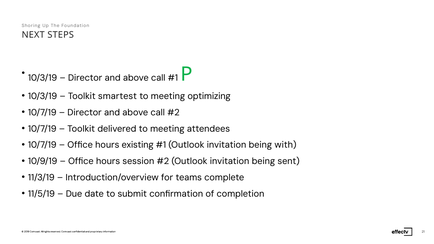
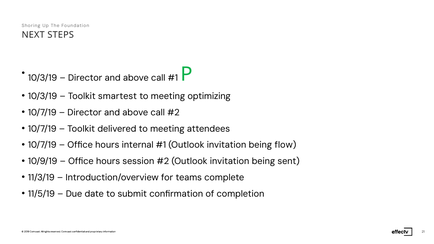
existing: existing -> internal
with: with -> flow
